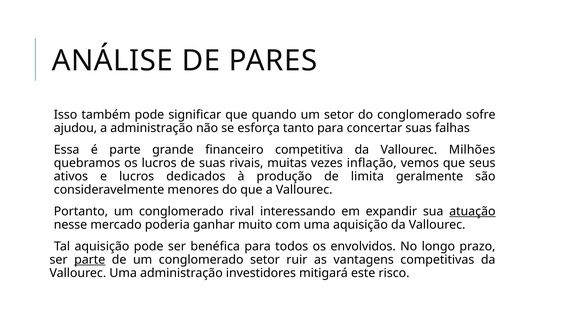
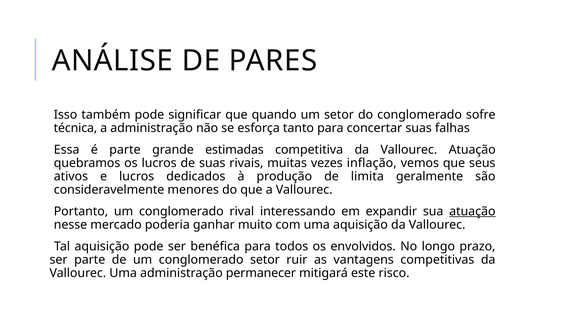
ajudou: ajudou -> técnica
financeiro: financeiro -> estimadas
Vallourec Milhões: Milhões -> Atuação
parte at (90, 259) underline: present -> none
investidores: investidores -> permanecer
